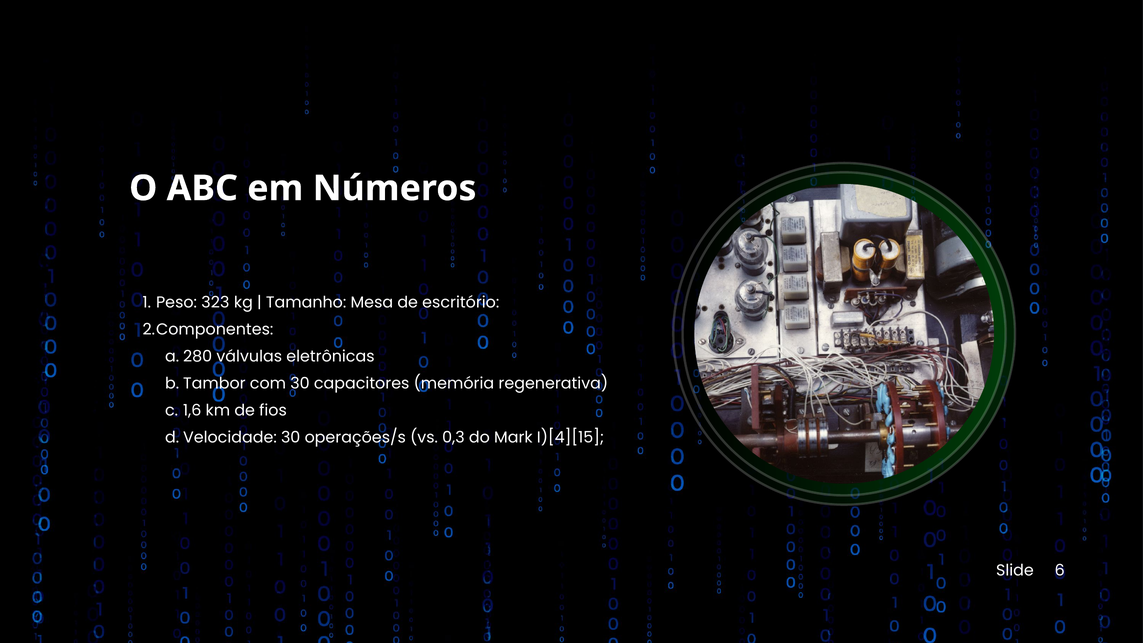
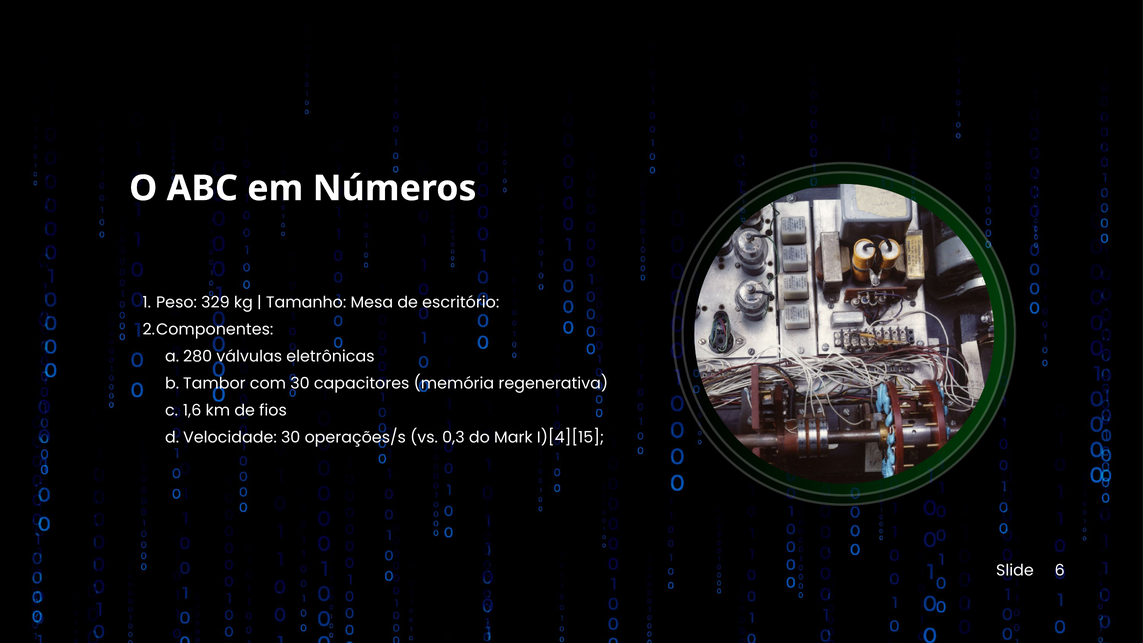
323: 323 -> 329
